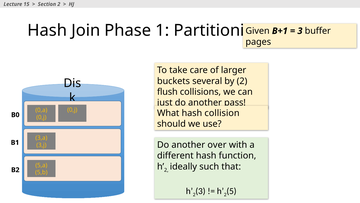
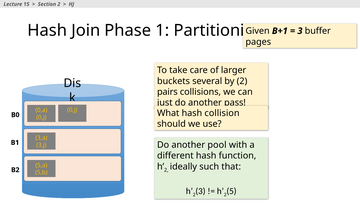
flush: flush -> pairs
over: over -> pool
